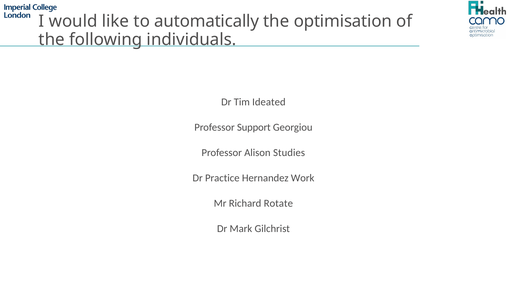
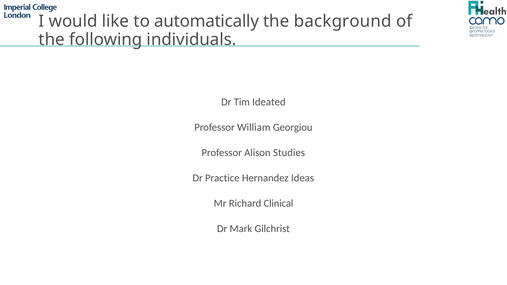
optimisation: optimisation -> background
Support: Support -> William
Work: Work -> Ideas
Rotate: Rotate -> Clinical
